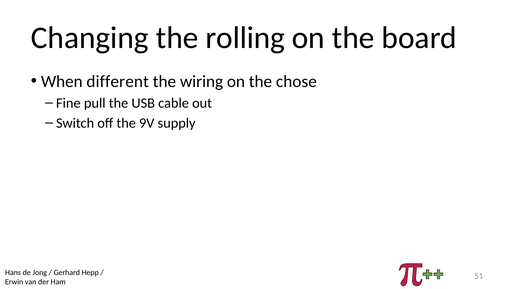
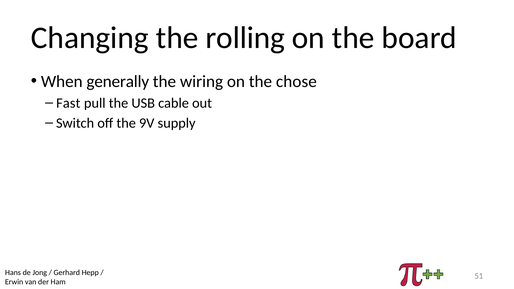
different: different -> generally
Fine: Fine -> Fast
